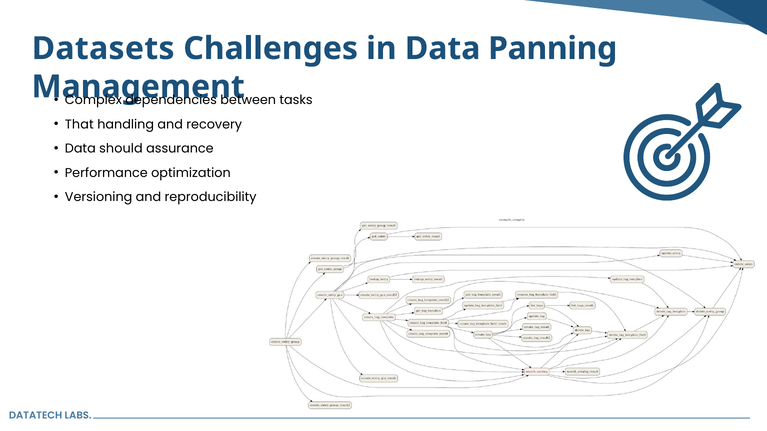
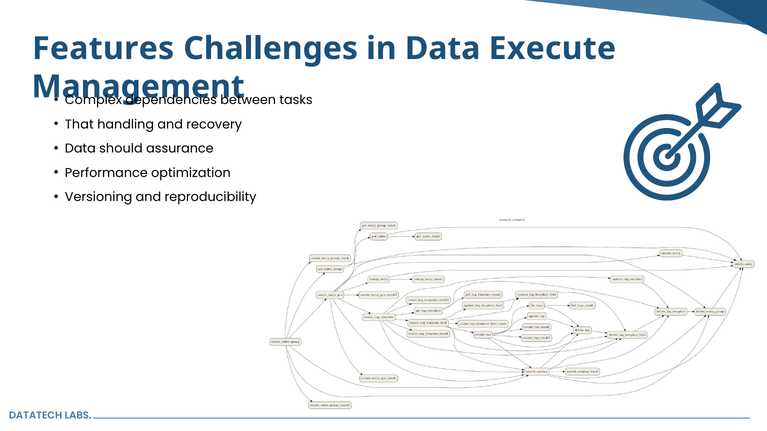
Datasets: Datasets -> Features
Panning: Panning -> Execute
